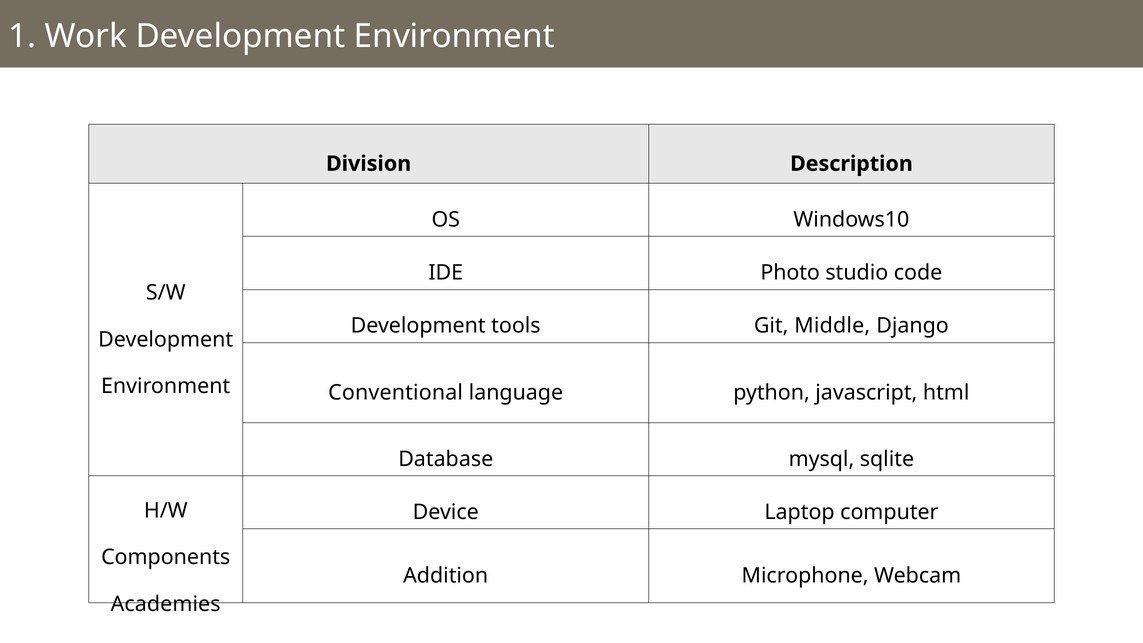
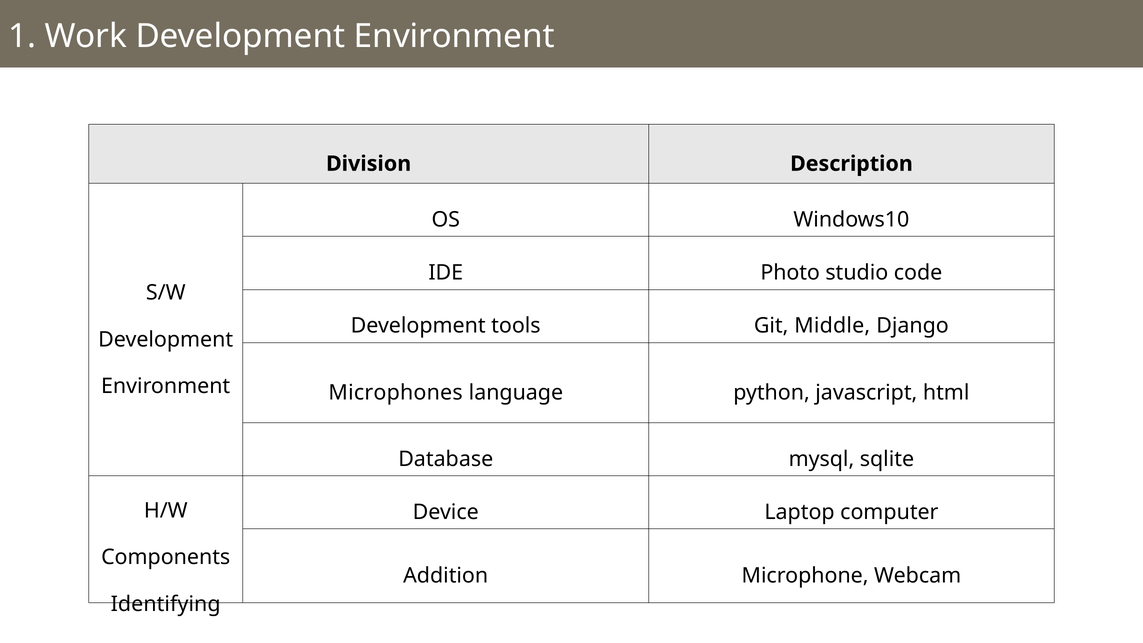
Conventional: Conventional -> Microphones
Academies: Academies -> Identifying
